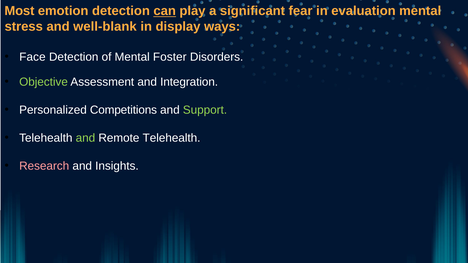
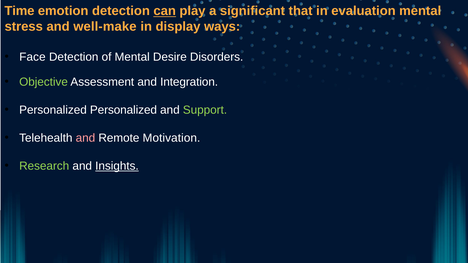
Most: Most -> Time
fear: fear -> that
well-blank: well-blank -> well-make
Foster: Foster -> Desire
Personalized Competitions: Competitions -> Personalized
and at (85, 138) colour: light green -> pink
Remote Telehealth: Telehealth -> Motivation
Research colour: pink -> light green
Insights underline: none -> present
